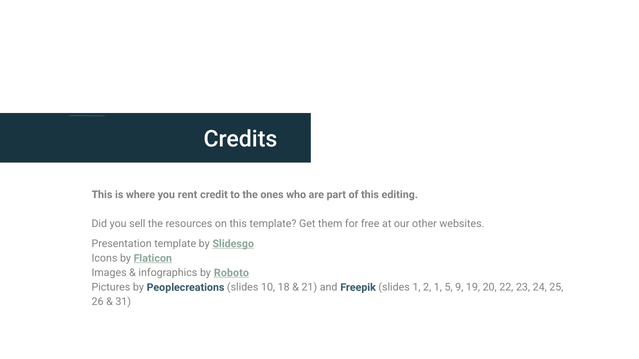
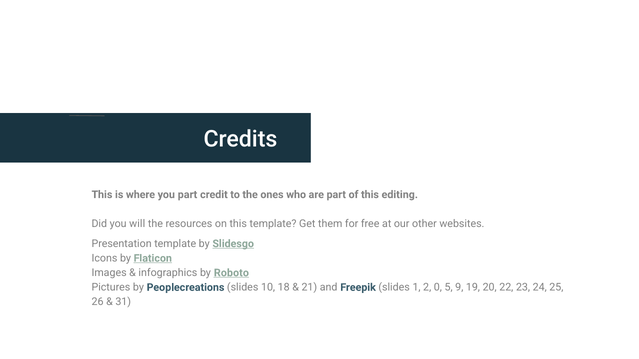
you rent: rent -> part
sell: sell -> will
2 1: 1 -> 0
